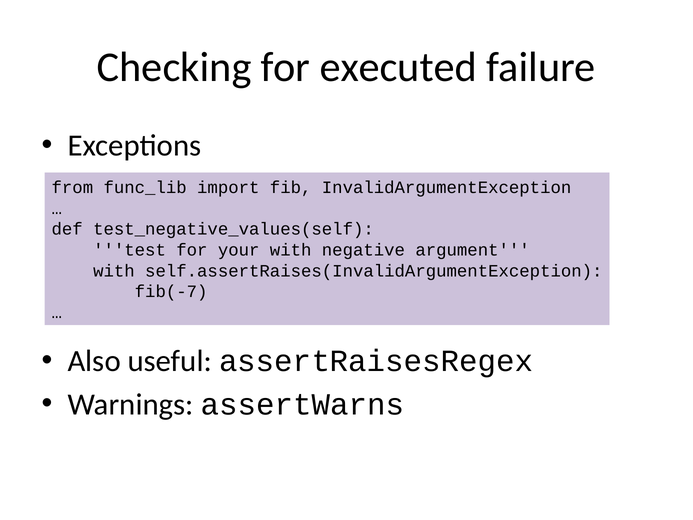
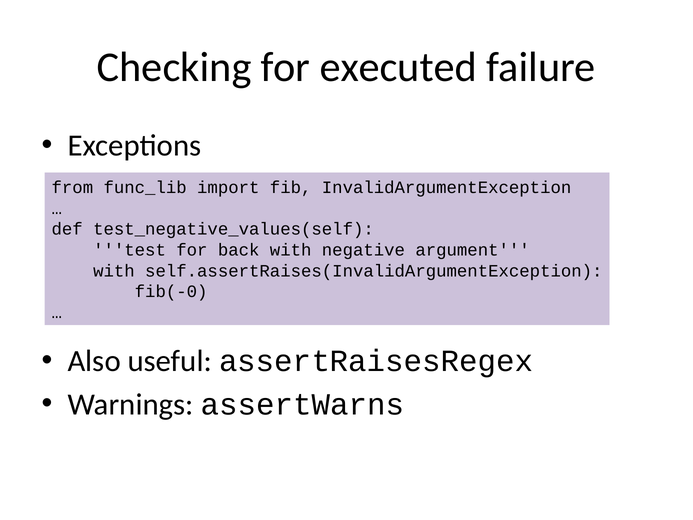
your: your -> back
fib(-7: fib(-7 -> fib(-0
